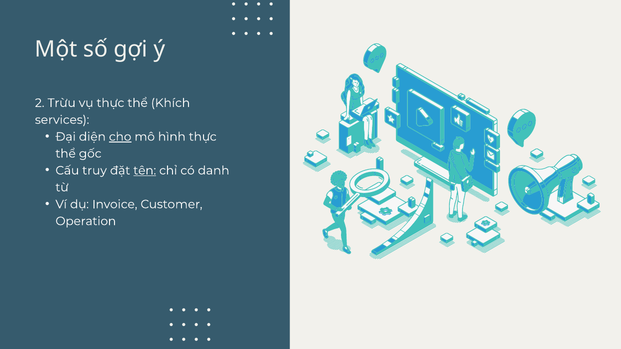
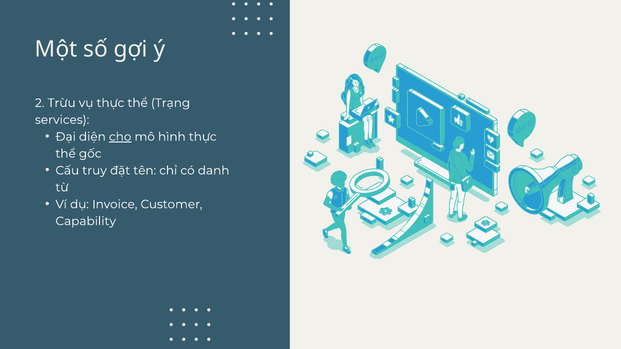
Khích: Khích -> Trạng
tên underline: present -> none
Operation: Operation -> Capability
